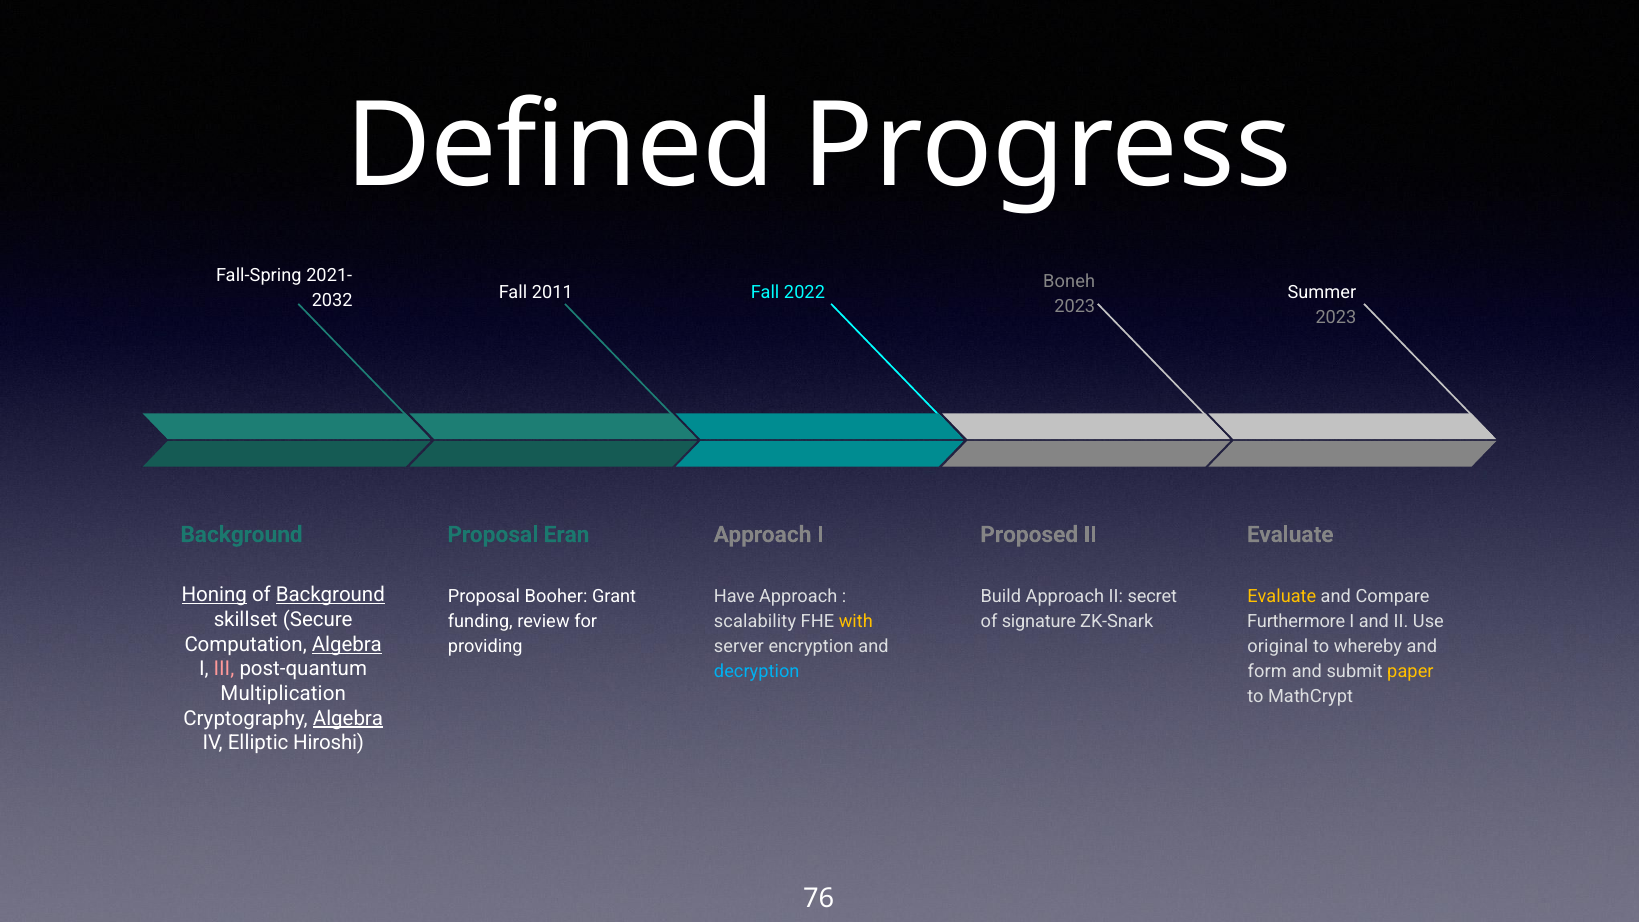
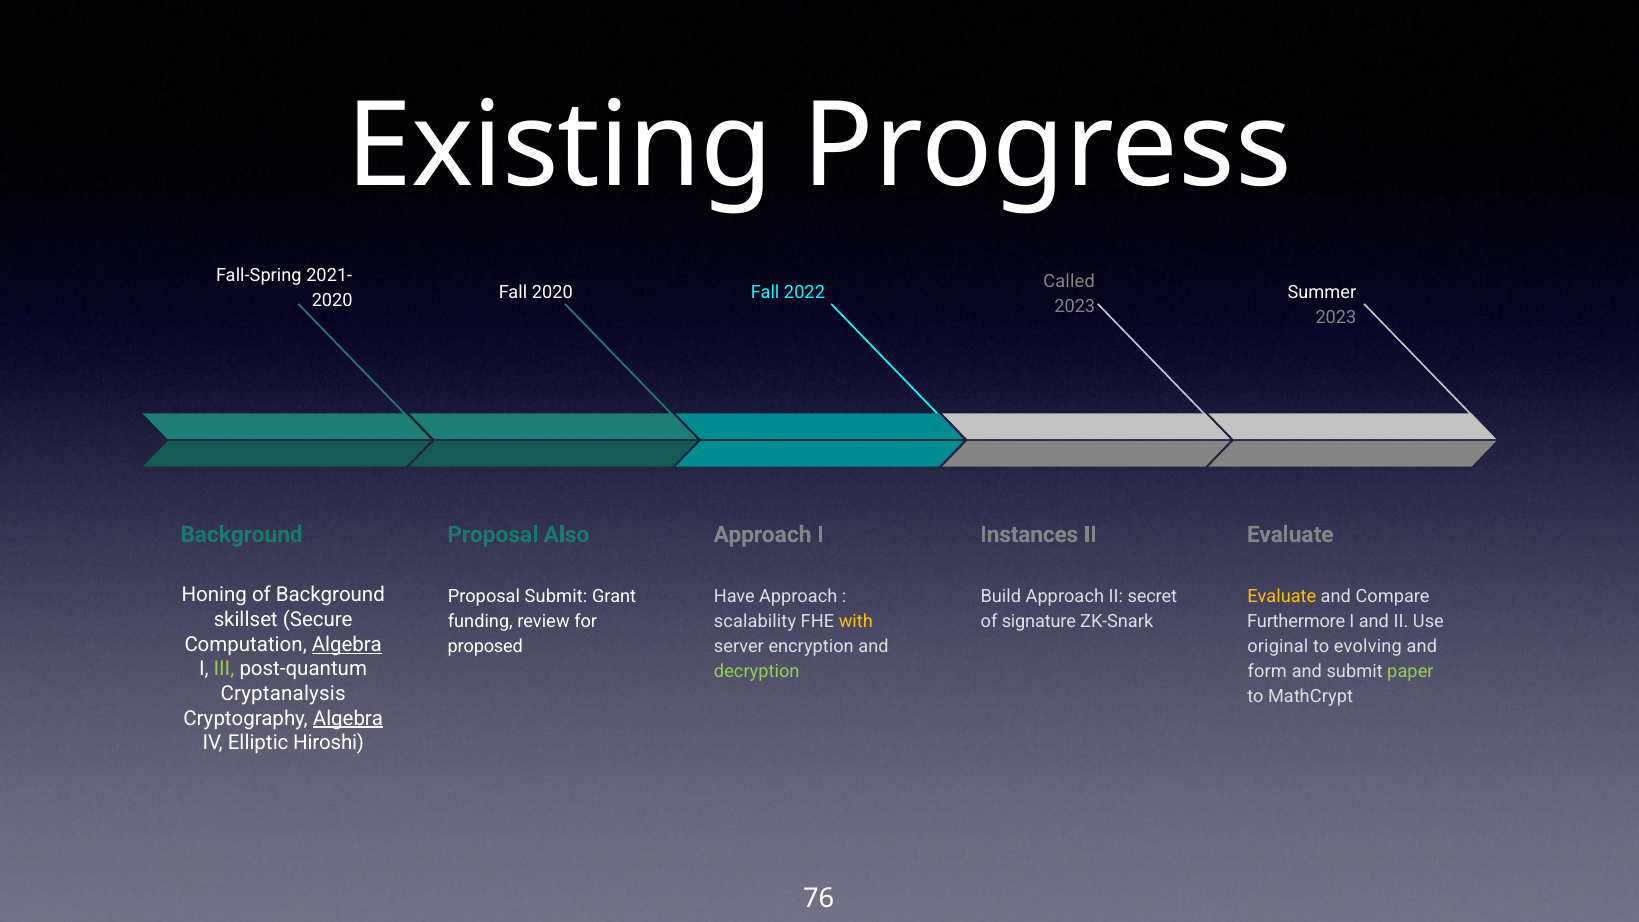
Defined: Defined -> Existing
Boneh: Boneh -> Called
Fall 2011: 2011 -> 2020
2032 at (332, 301): 2032 -> 2020
Eran: Eran -> Also
Proposed: Proposed -> Instances
Honing underline: present -> none
Background at (330, 595) underline: present -> none
Proposal Booher: Booher -> Submit
providing: providing -> proposed
whereby: whereby -> evolving
III colour: pink -> light green
decryption colour: light blue -> light green
paper colour: yellow -> light green
Multiplication: Multiplication -> Cryptanalysis
